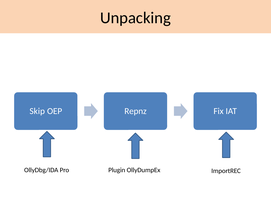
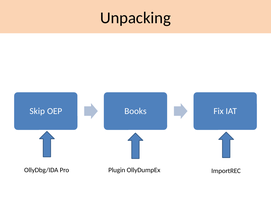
Repnz: Repnz -> Books
